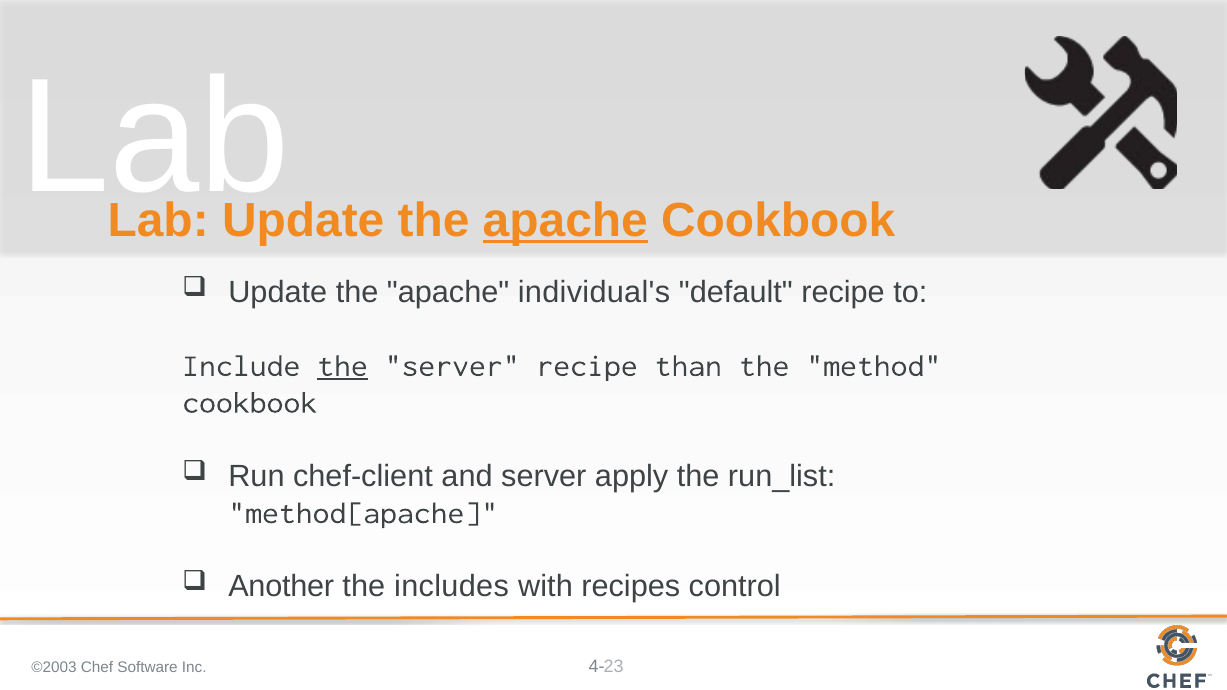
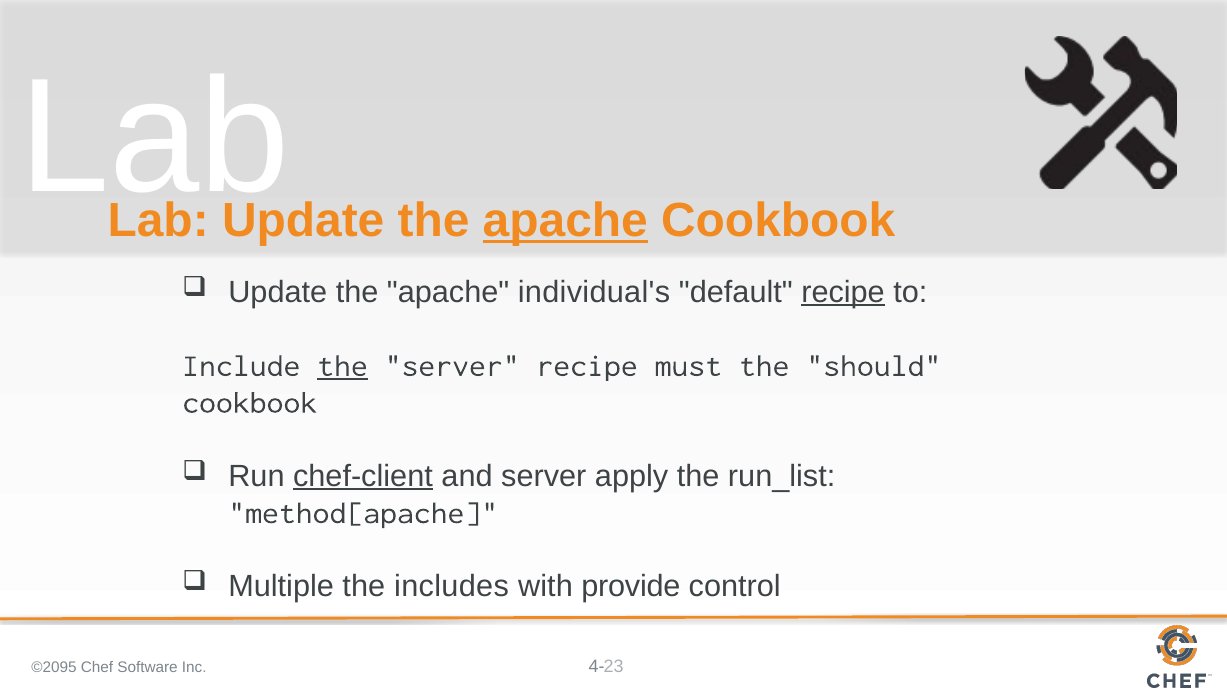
recipe at (843, 292) underline: none -> present
than: than -> must
method: method -> should
chef-client underline: none -> present
Another: Another -> Multiple
recipes: recipes -> provide
©2003: ©2003 -> ©2095
